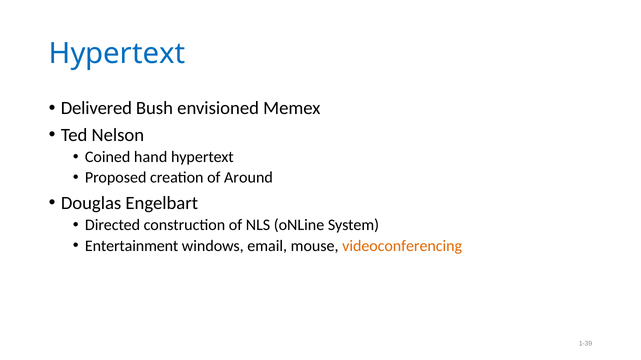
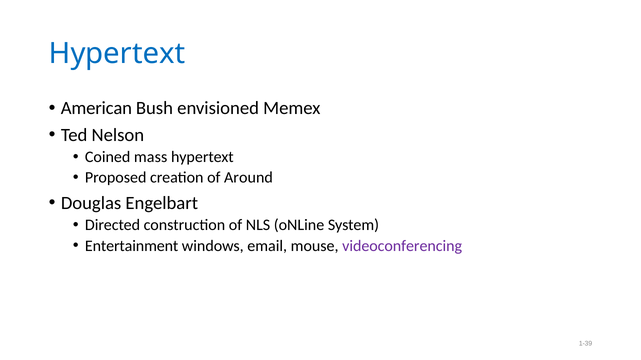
Delivered: Delivered -> American
hand: hand -> mass
videoconferencing colour: orange -> purple
